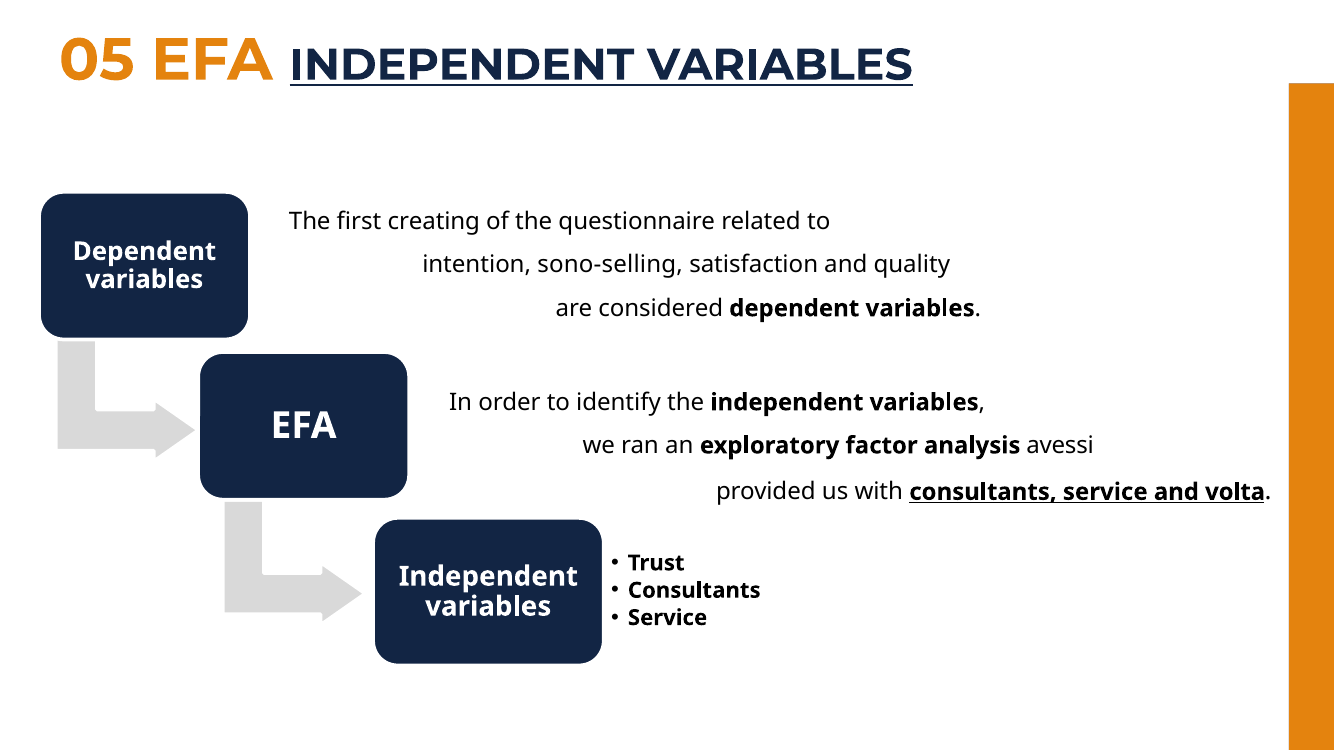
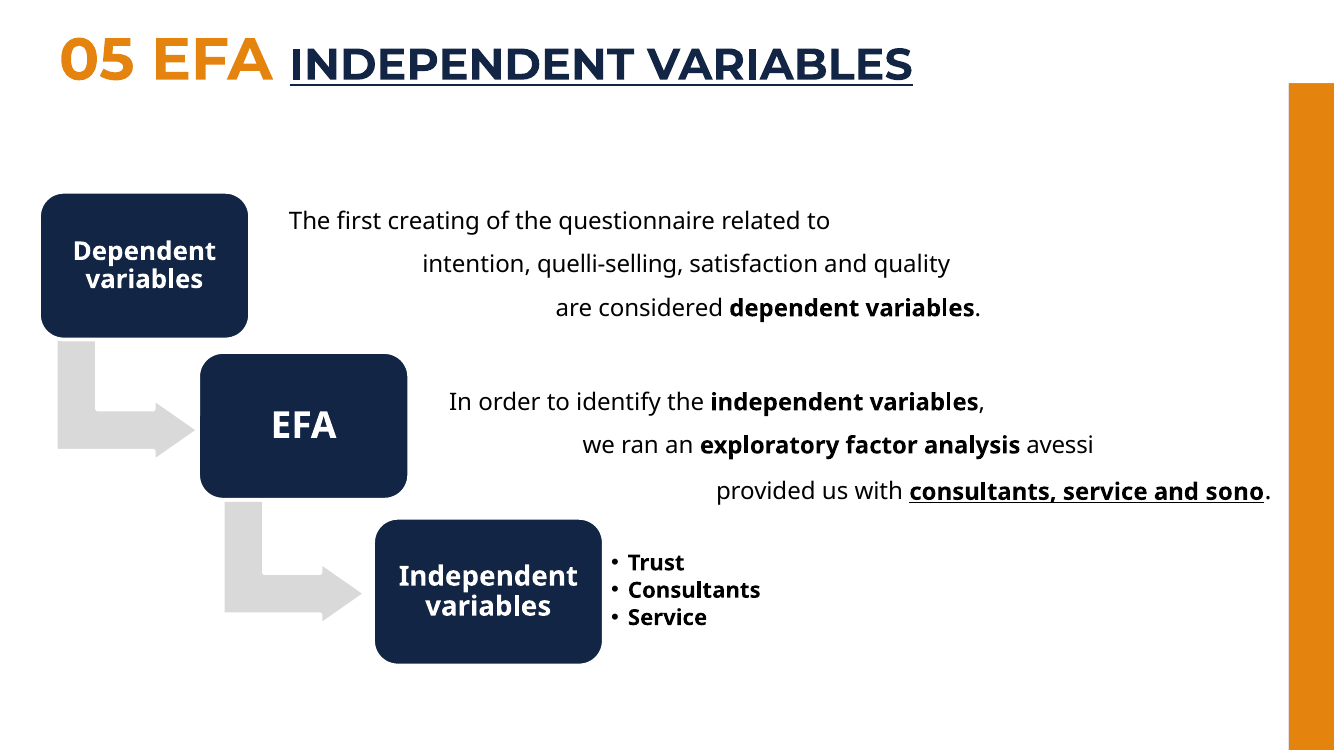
sono-selling: sono-selling -> quelli-selling
volta: volta -> sono
